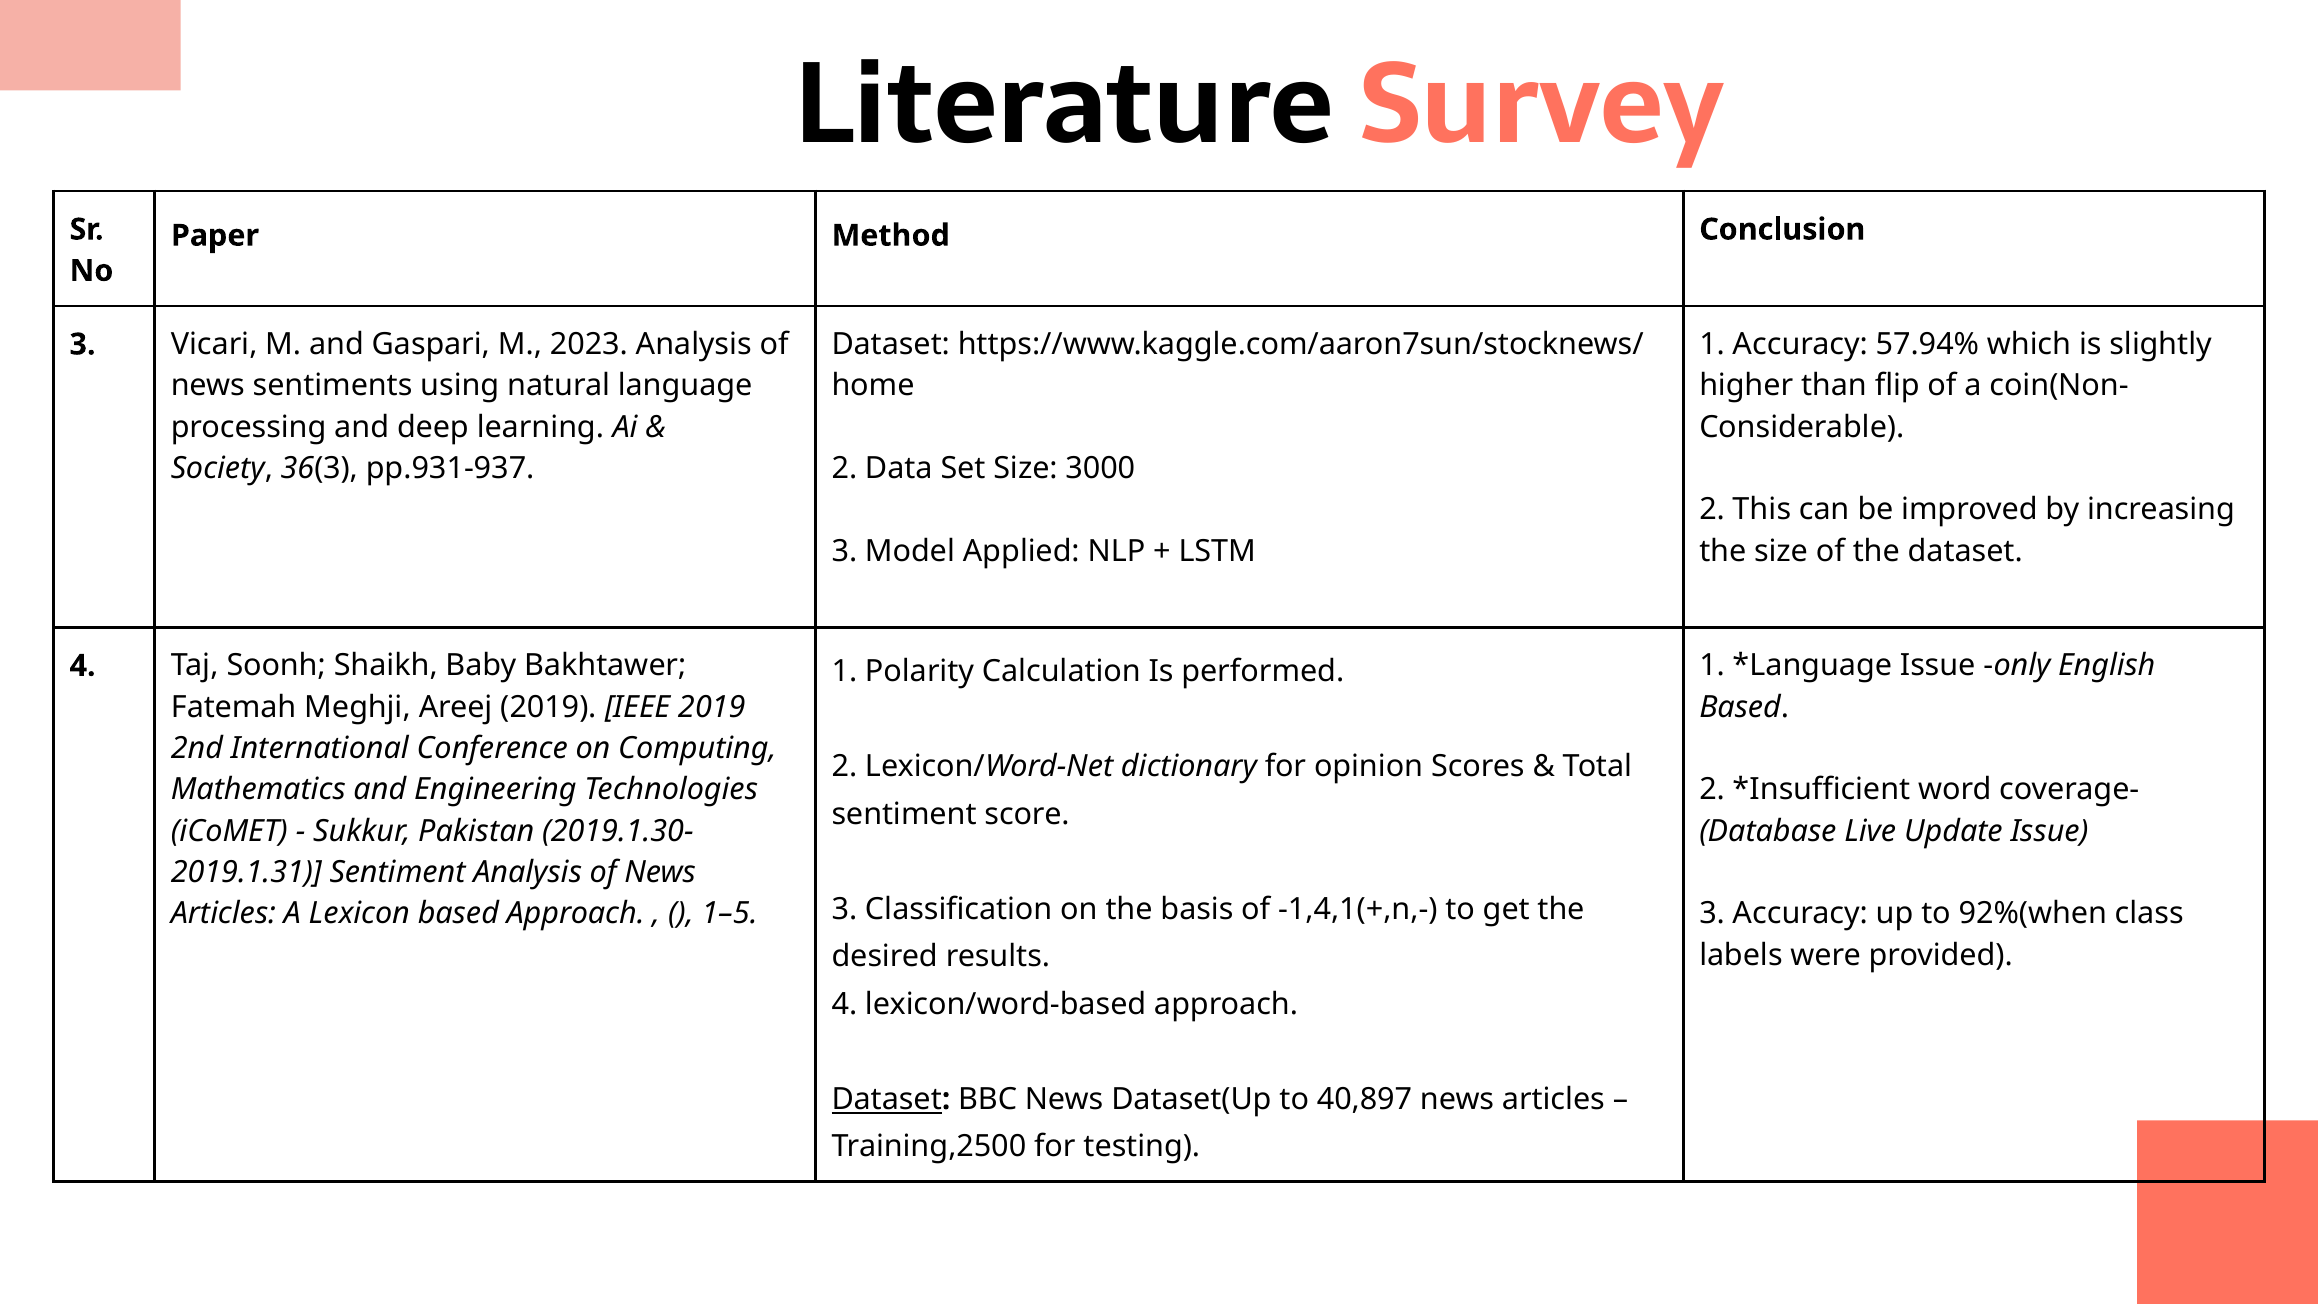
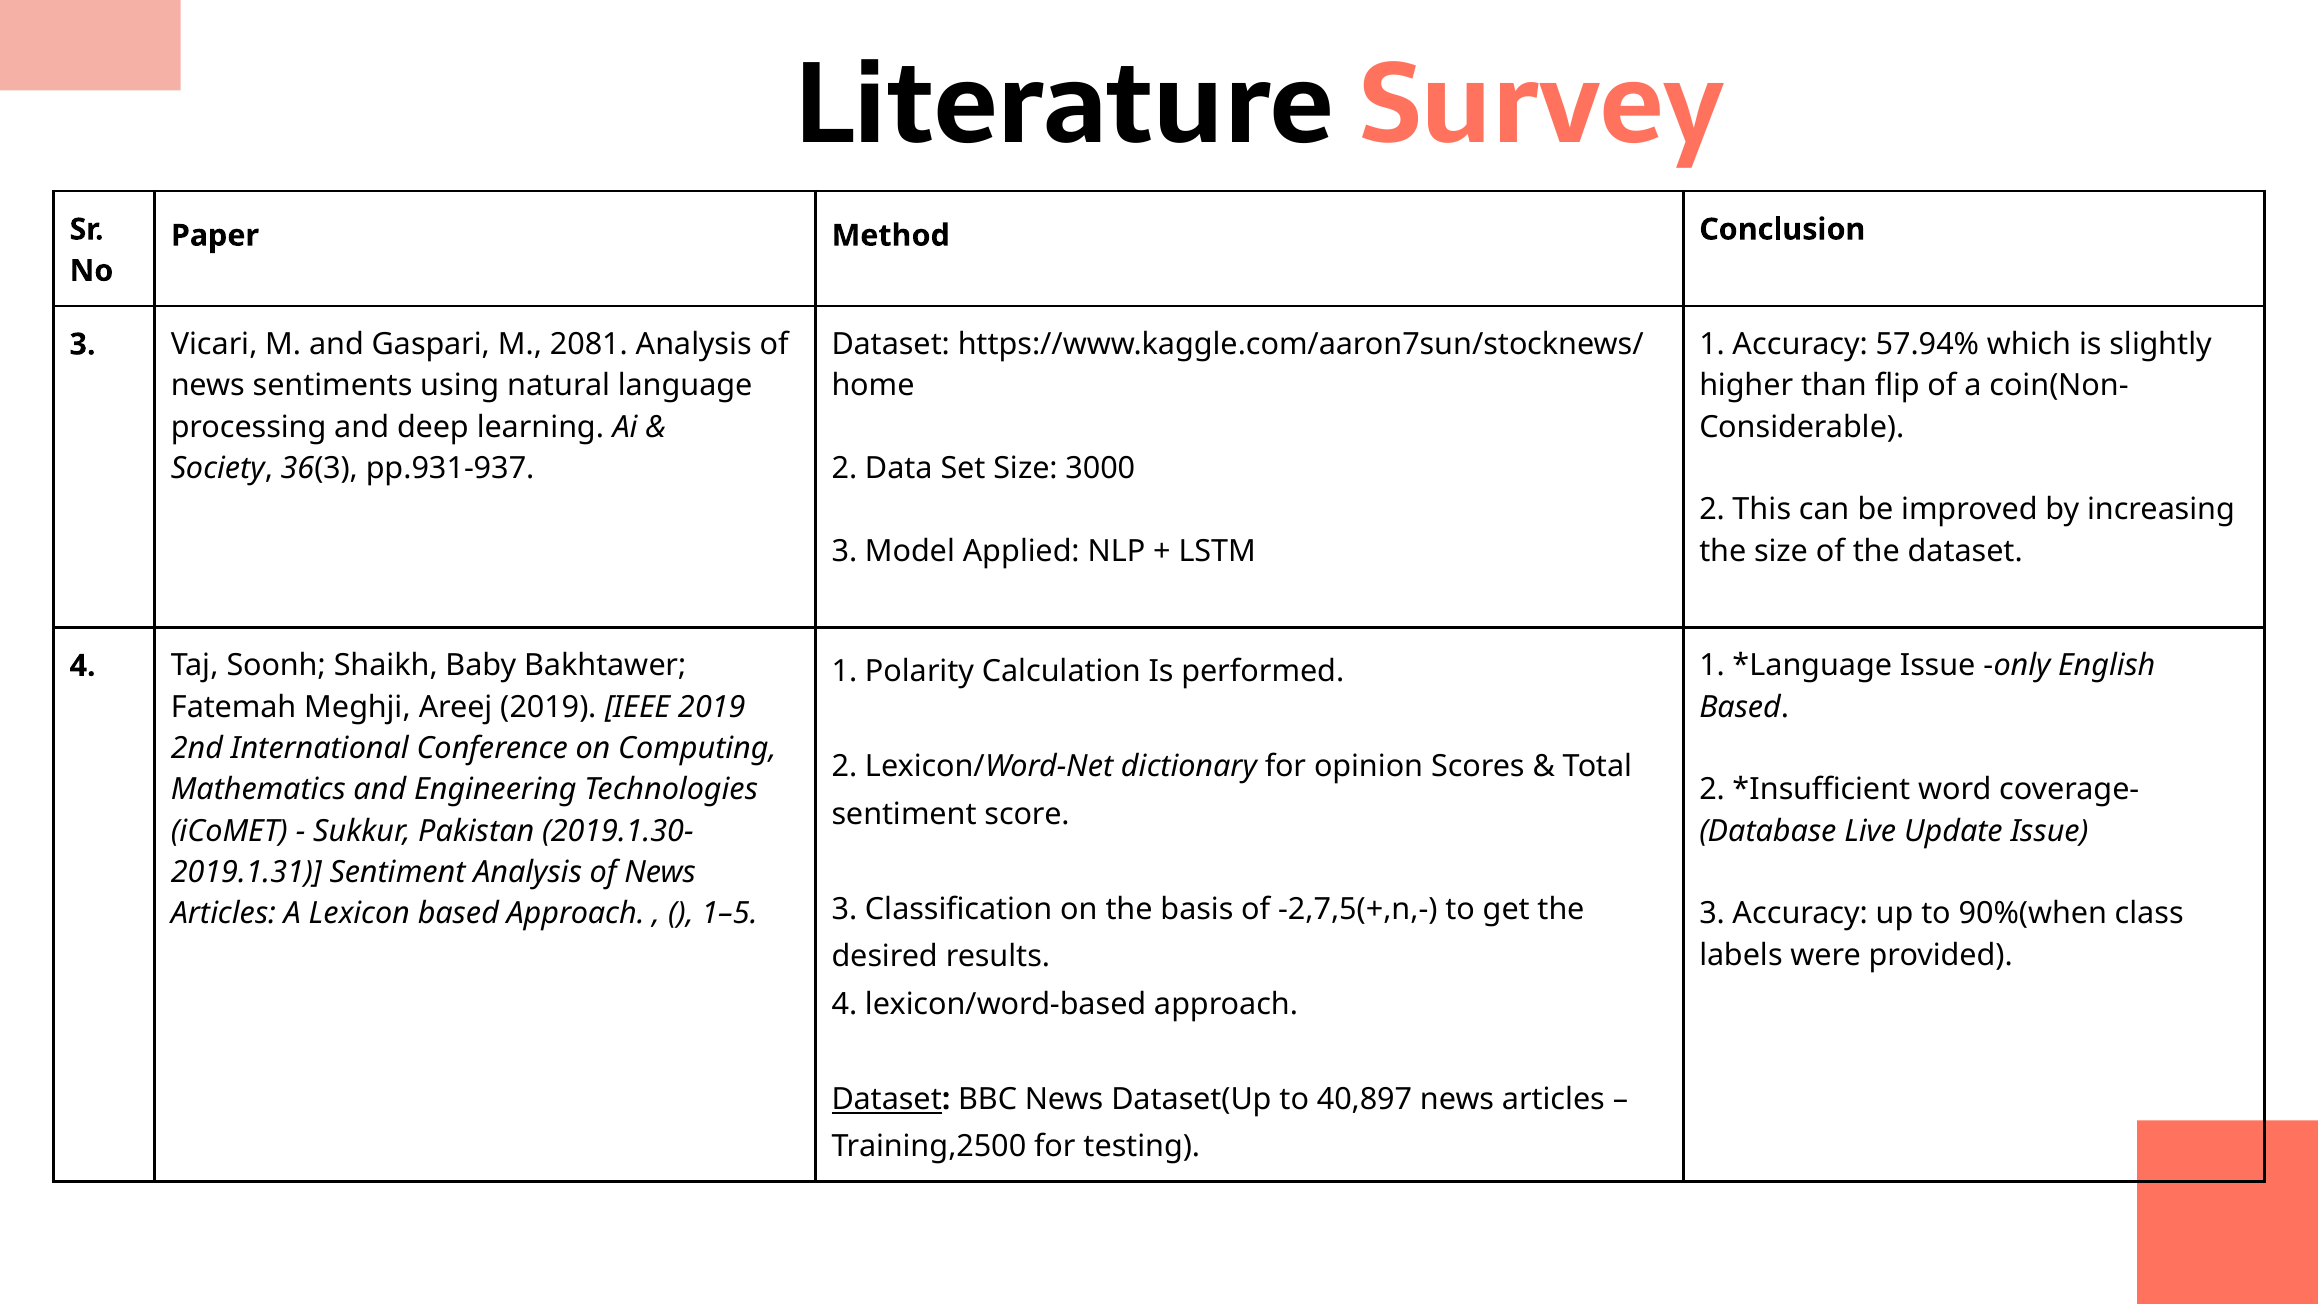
2023: 2023 -> 2081
-1,4,1(+,n,-: -1,4,1(+,n,- -> -2,7,5(+,n,-
92%(when: 92%(when -> 90%(when
